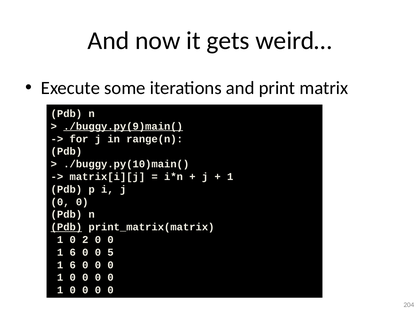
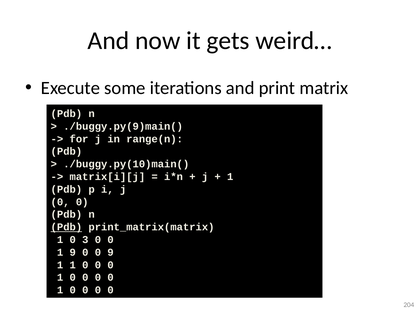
./buggy.py(9)main( underline: present -> none
2: 2 -> 3
6 at (73, 252): 6 -> 9
0 5: 5 -> 9
6 at (73, 265): 6 -> 1
